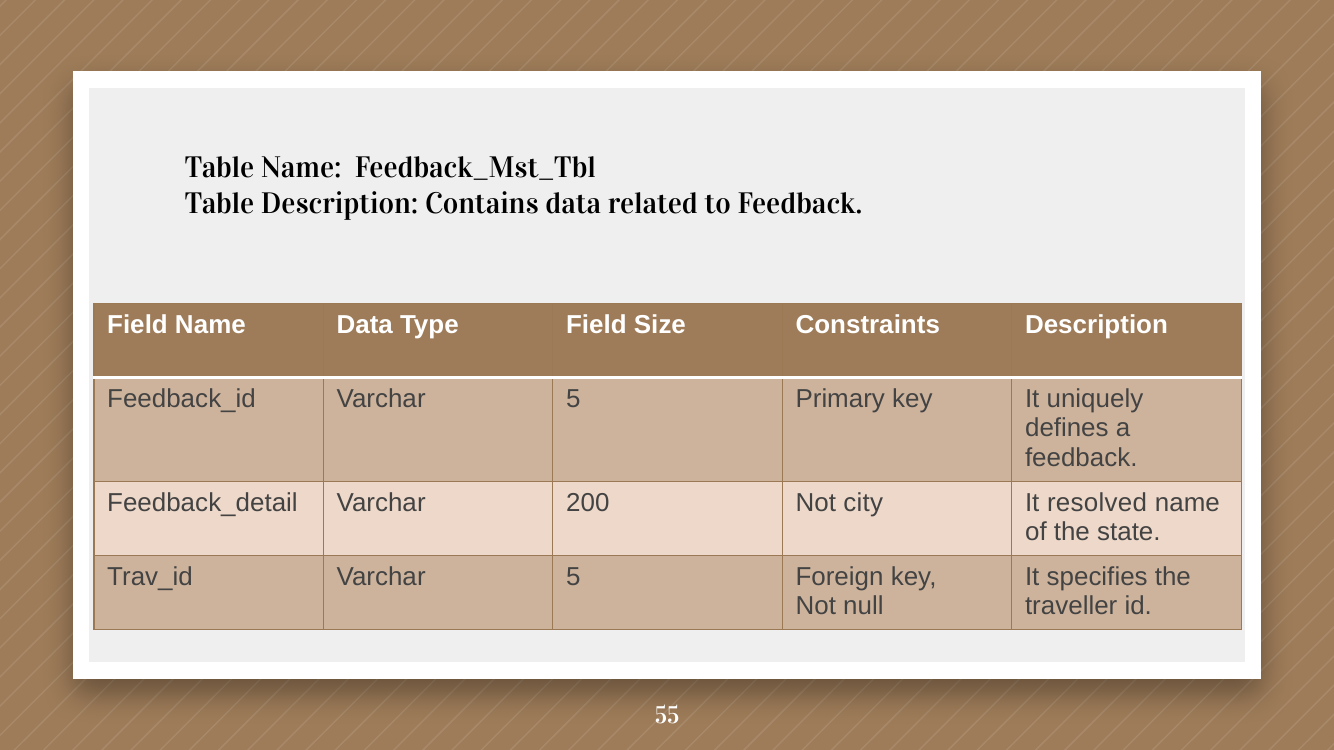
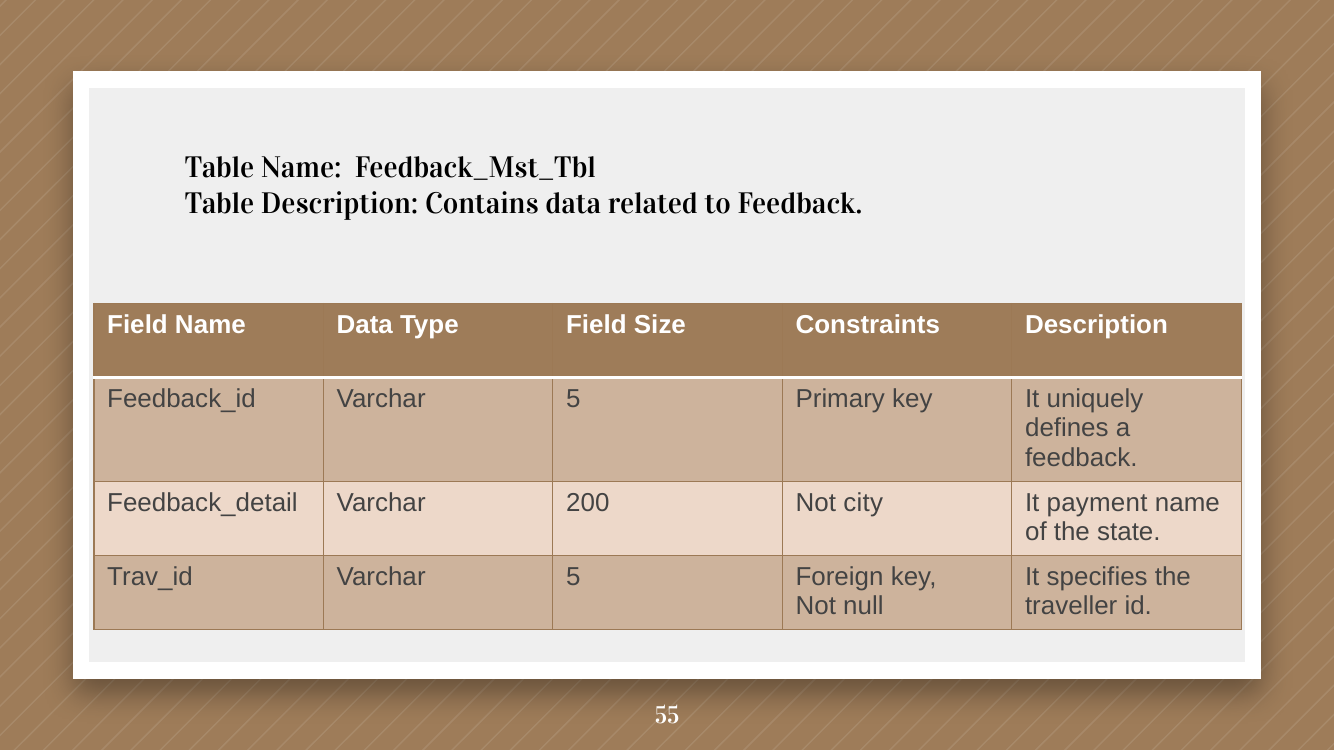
resolved: resolved -> payment
